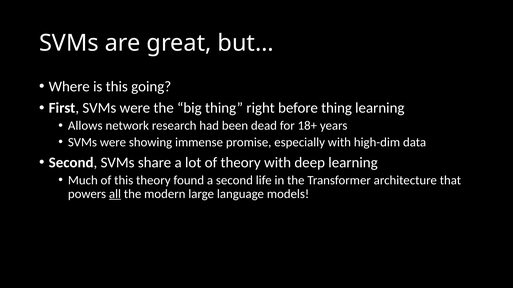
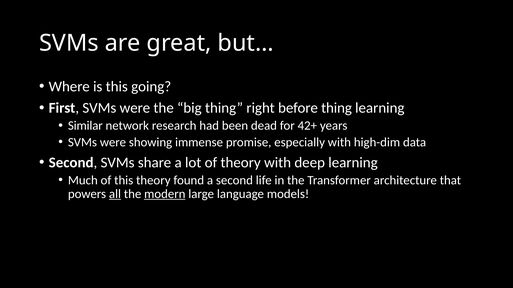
Allows: Allows -> Similar
18+: 18+ -> 42+
modern underline: none -> present
